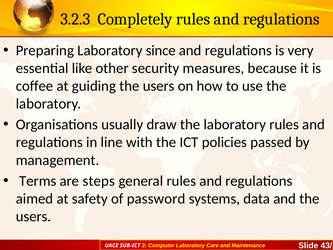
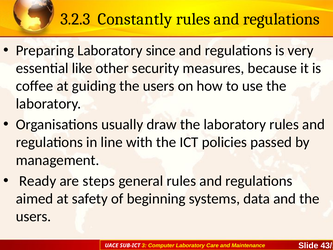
Completely: Completely -> Constantly
Terms: Terms -> Ready
password: password -> beginning
